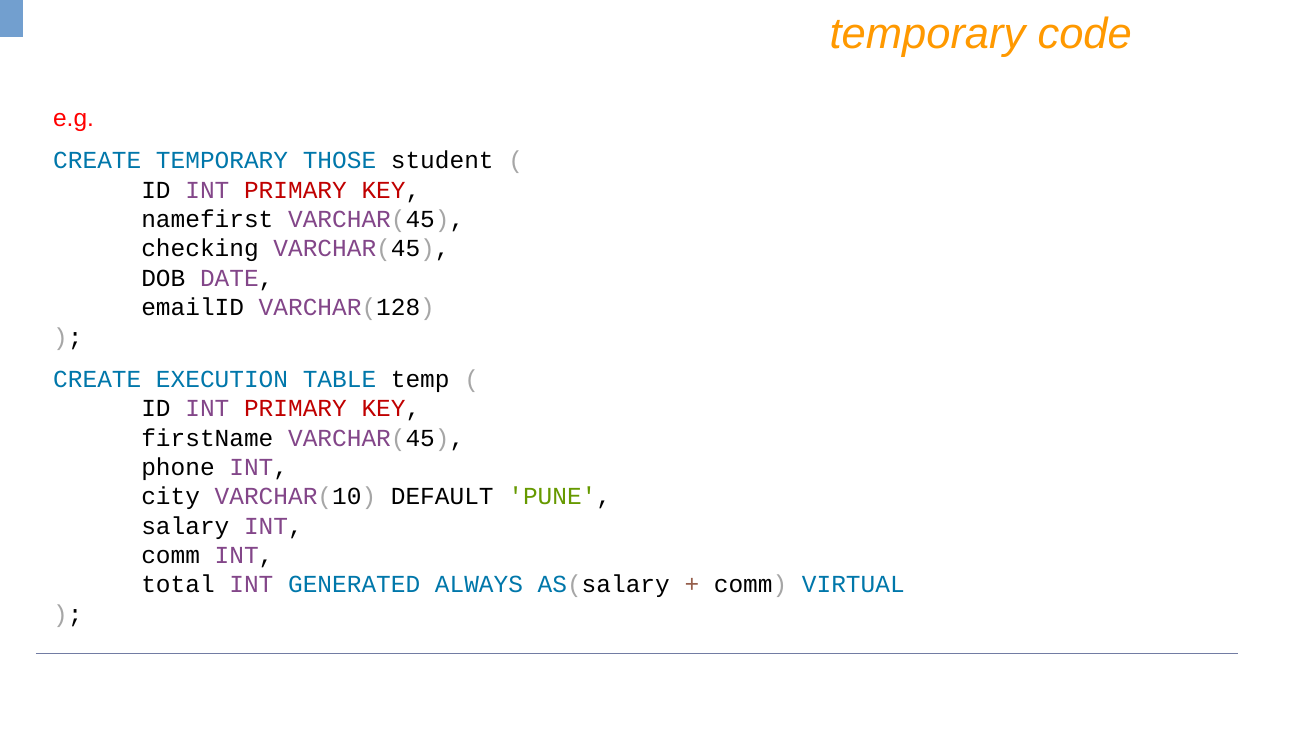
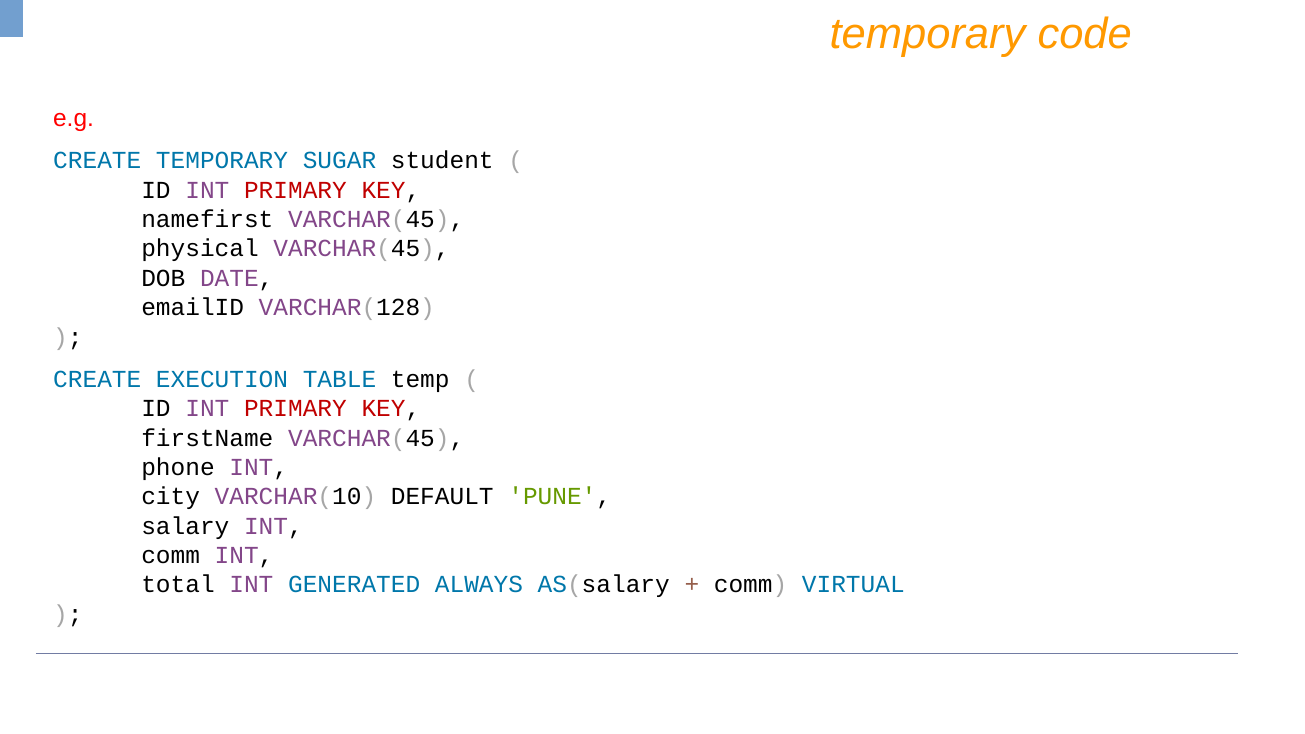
THOSE: THOSE -> SUGAR
checking: checking -> physical
